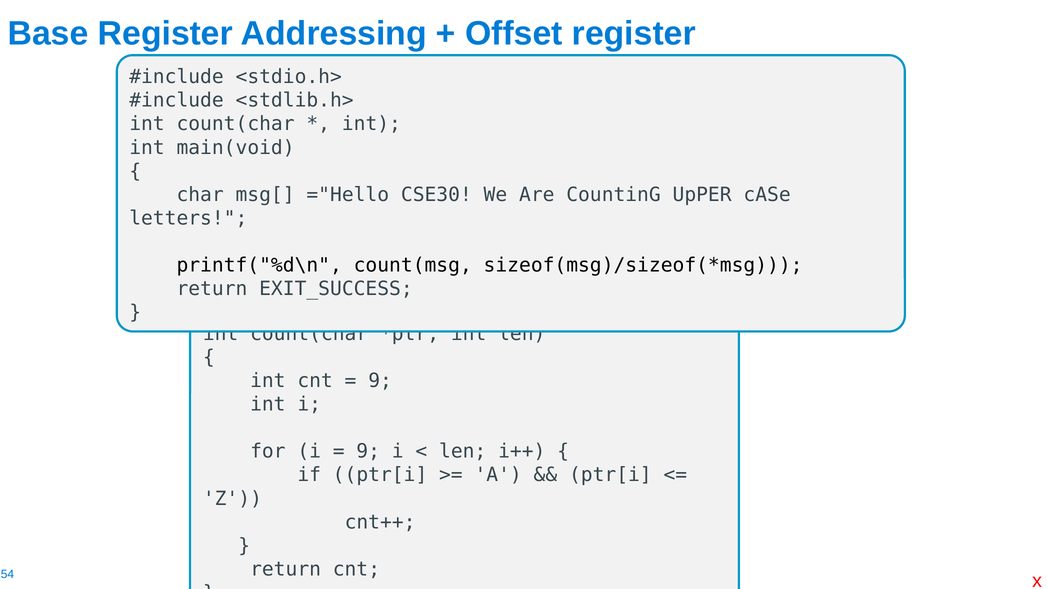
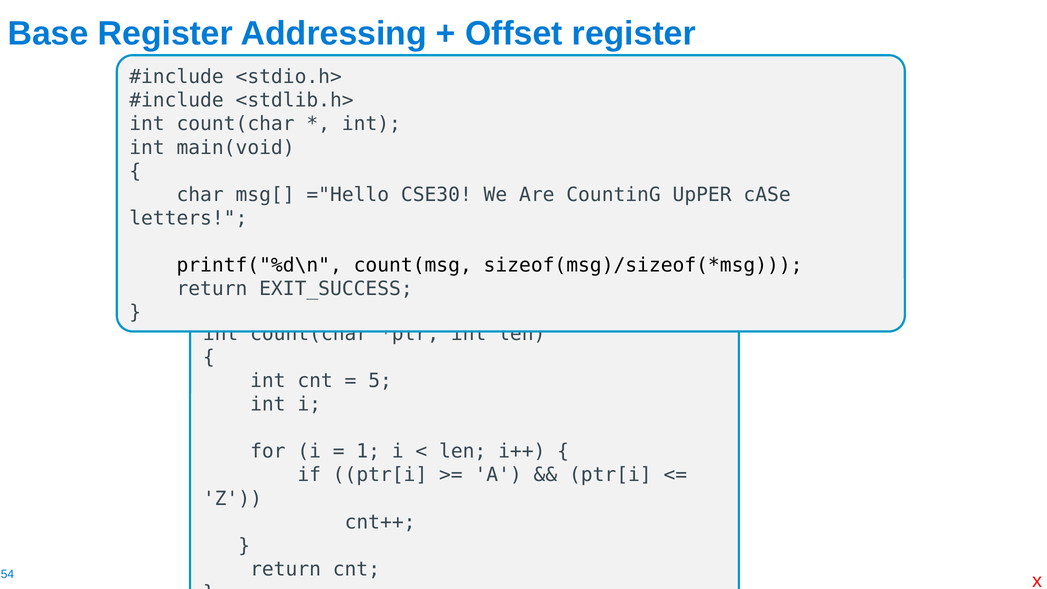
9 at (380, 381): 9 -> 5
9 at (368, 451): 9 -> 1
